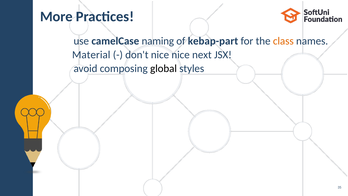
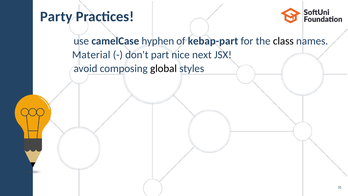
More: More -> Party
naming: naming -> hyphen
class colour: orange -> black
don't nice: nice -> part
